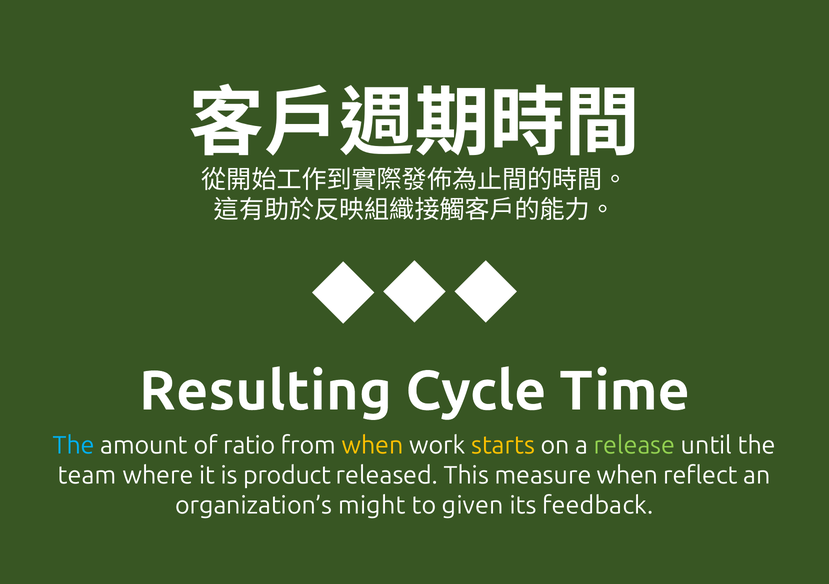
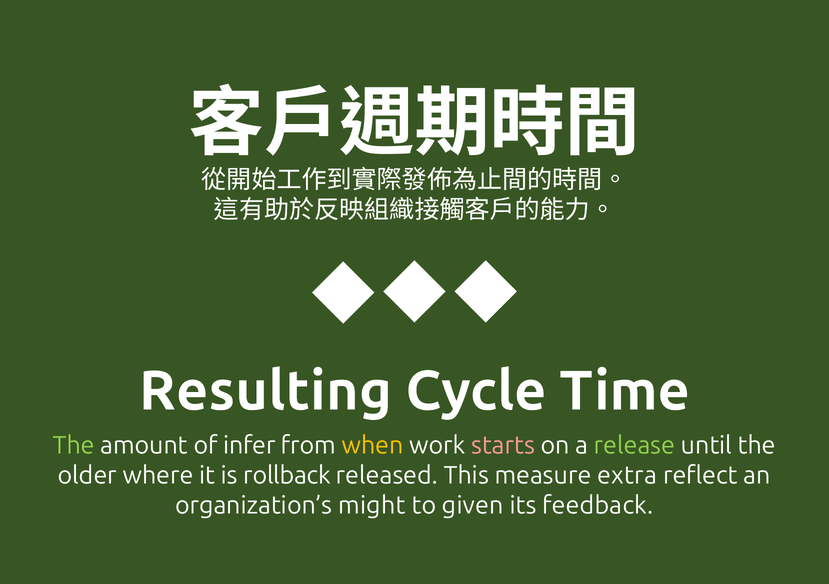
The at (74, 446) colour: light blue -> light green
ratio: ratio -> infer
starts colour: yellow -> pink
team: team -> older
product: product -> rollback
measure when: when -> extra
